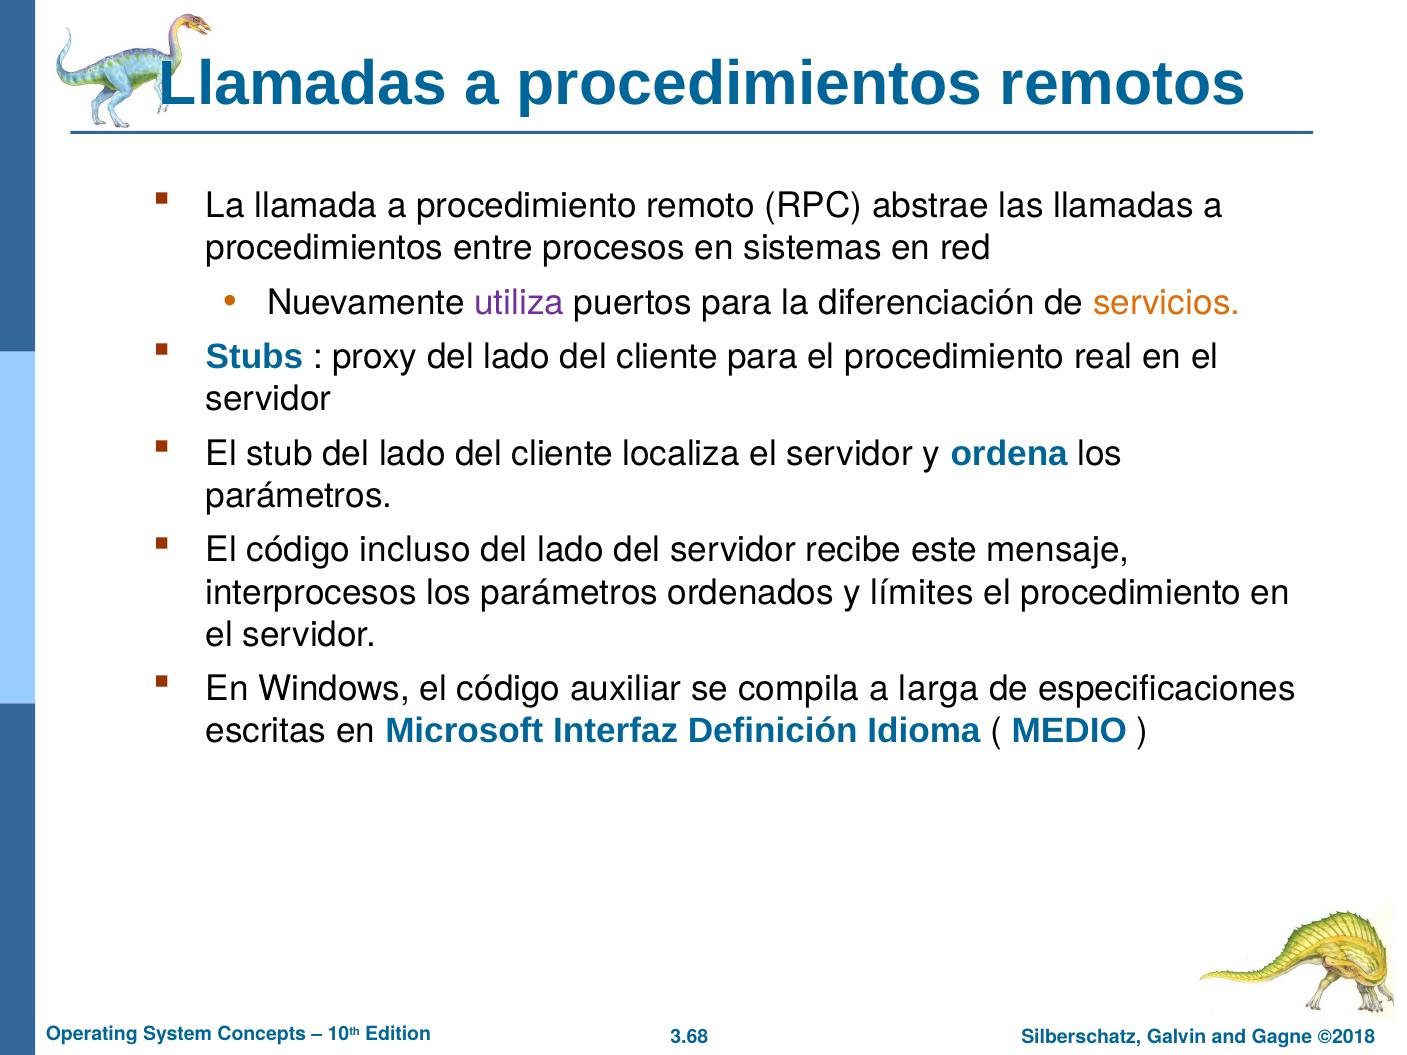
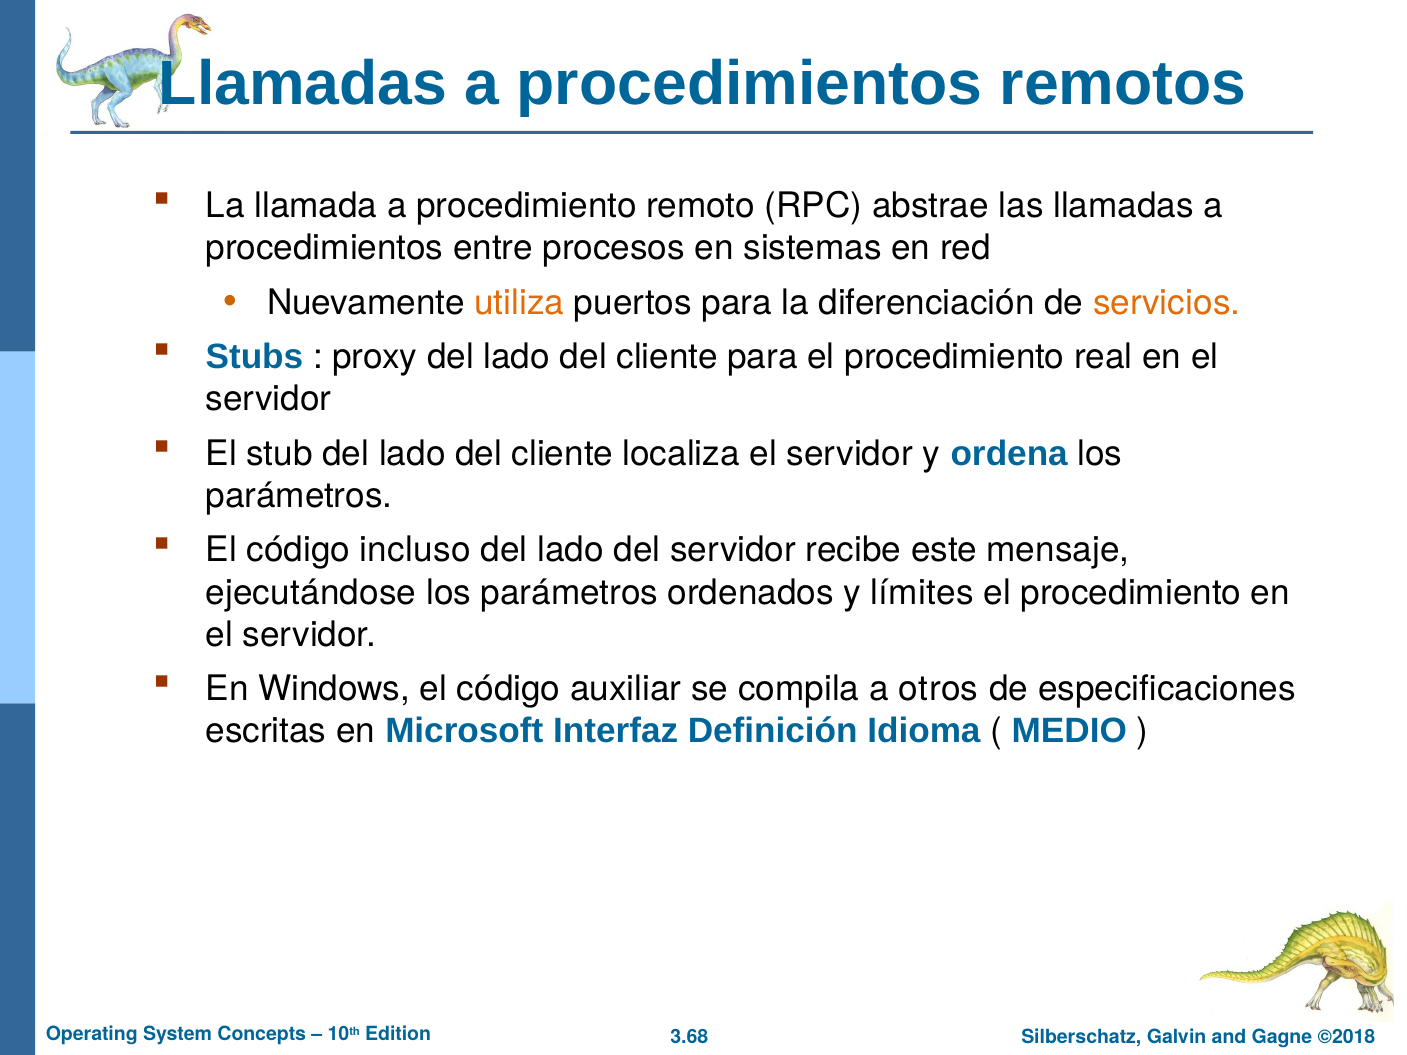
utiliza colour: purple -> orange
interprocesos: interprocesos -> ejecutándose
larga: larga -> otros
